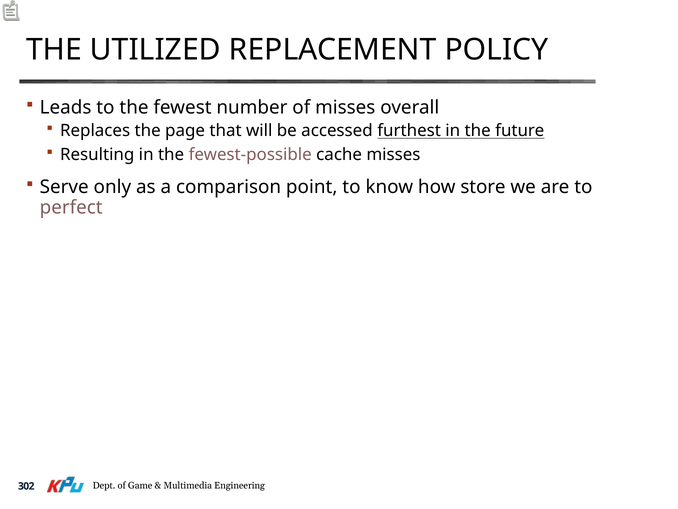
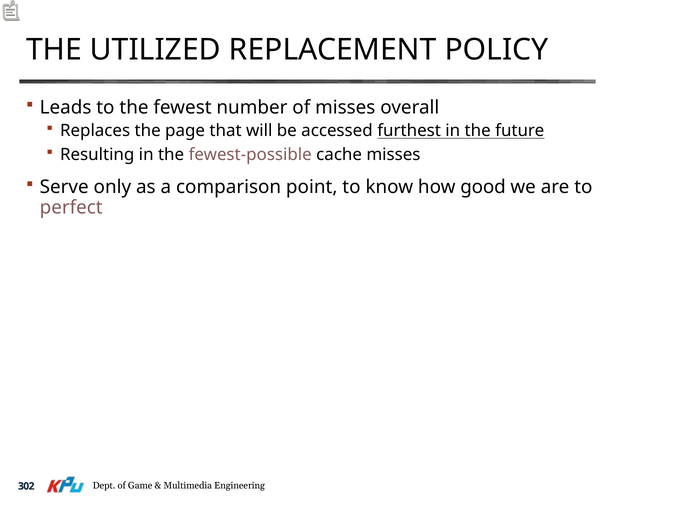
store: store -> good
